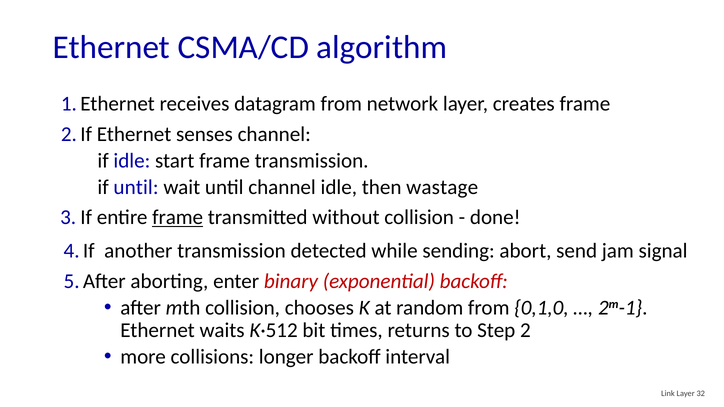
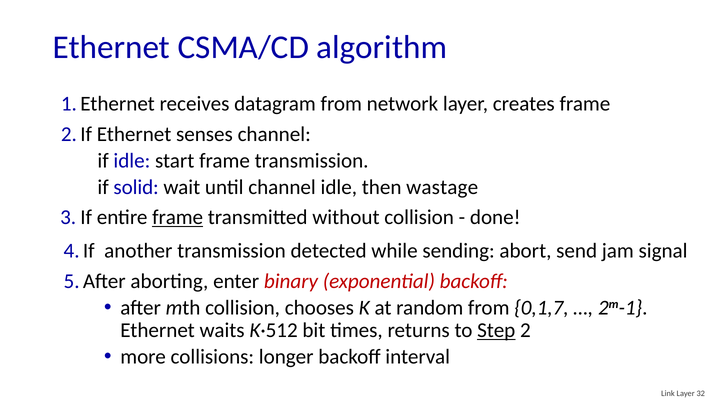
if until: until -> solid
0,1,0: 0,1,0 -> 0,1,7
Step underline: none -> present
